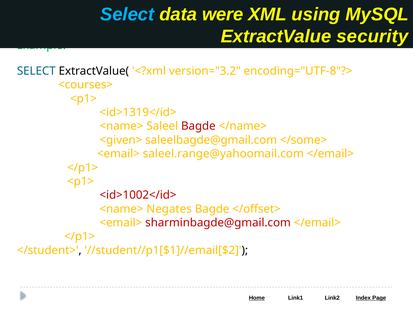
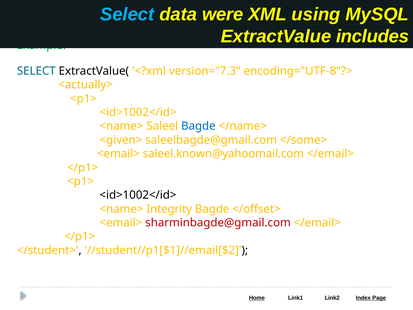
security: security -> includes
version="3.2: version="3.2 -> version="7.3
<courses>: <courses> -> <actually>
<id>1319</id> at (138, 112): <id>1319</id> -> <id>1002</id>
Bagde at (198, 126) colour: red -> blue
saleel.range@yahoomail.com: saleel.range@yahoomail.com -> saleel.known@yahoomail.com
<id>1002</id> at (138, 195) colour: red -> black
Negates: Negates -> Integrity
